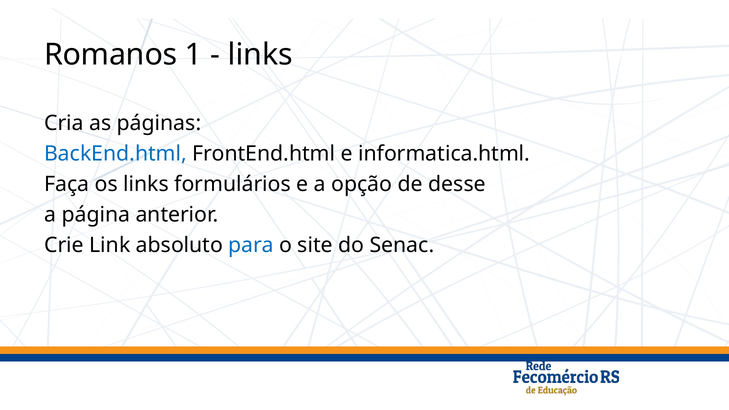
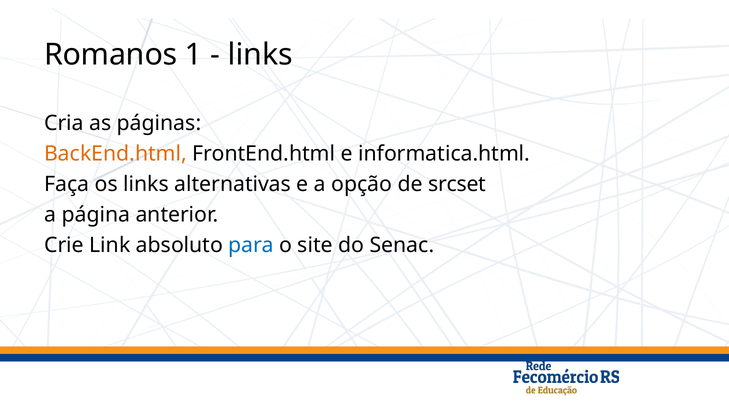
BackEnd.html colour: blue -> orange
formulários: formulários -> alternativas
desse: desse -> srcset
